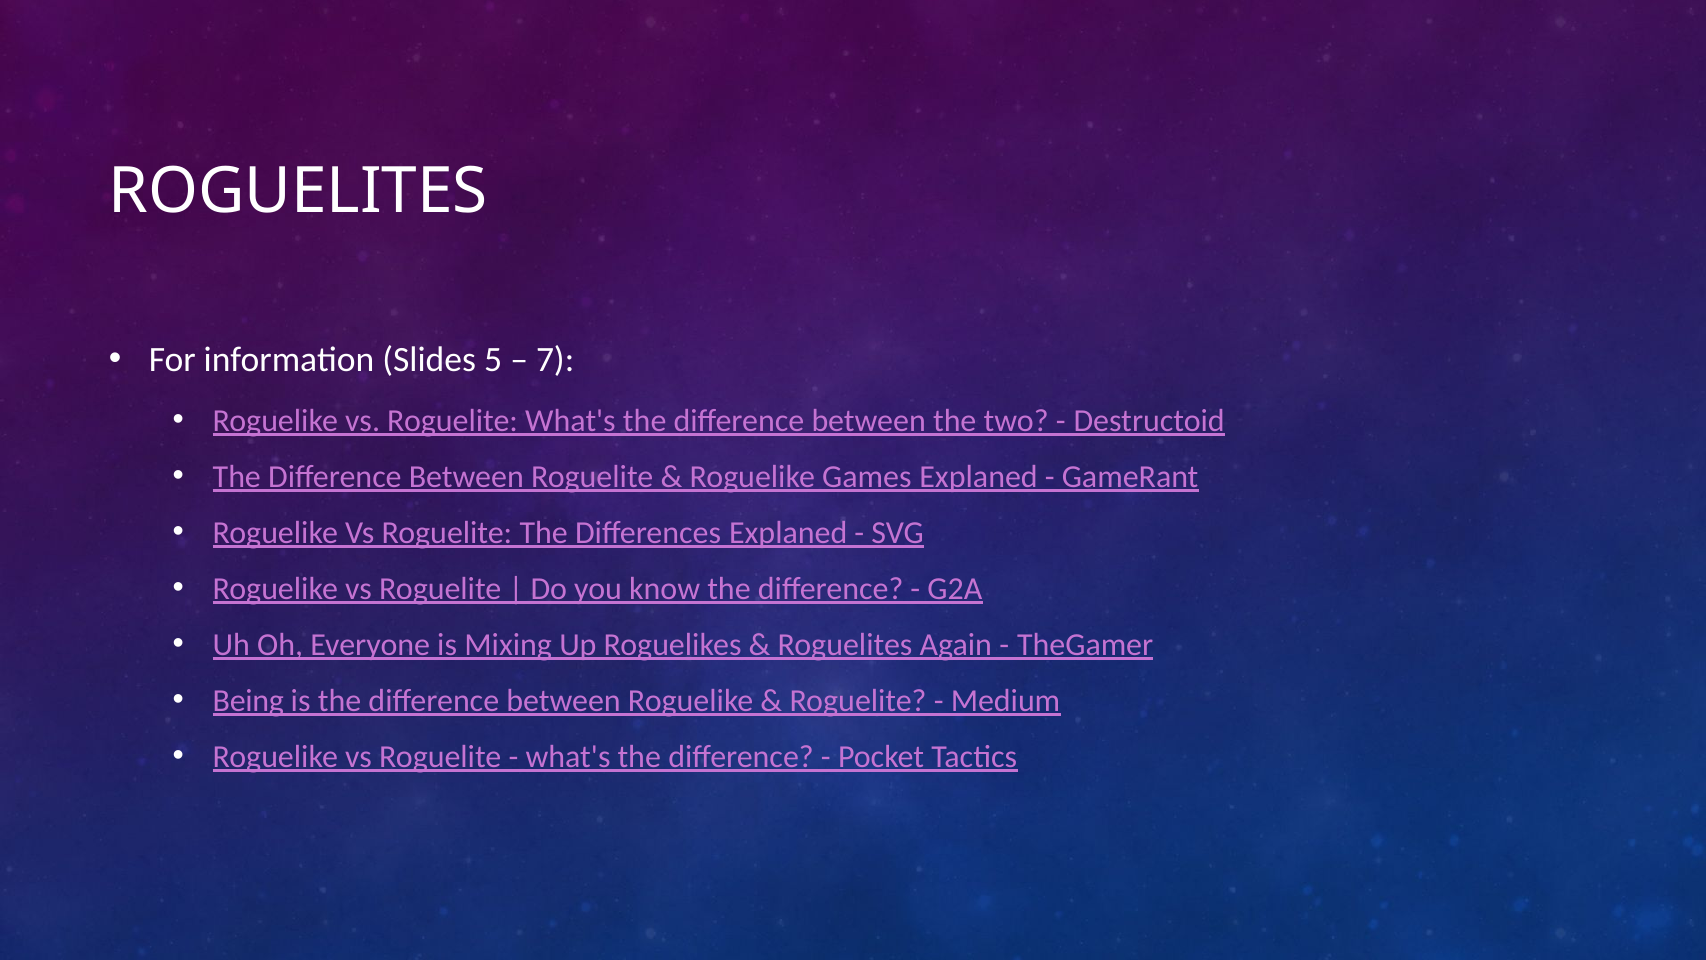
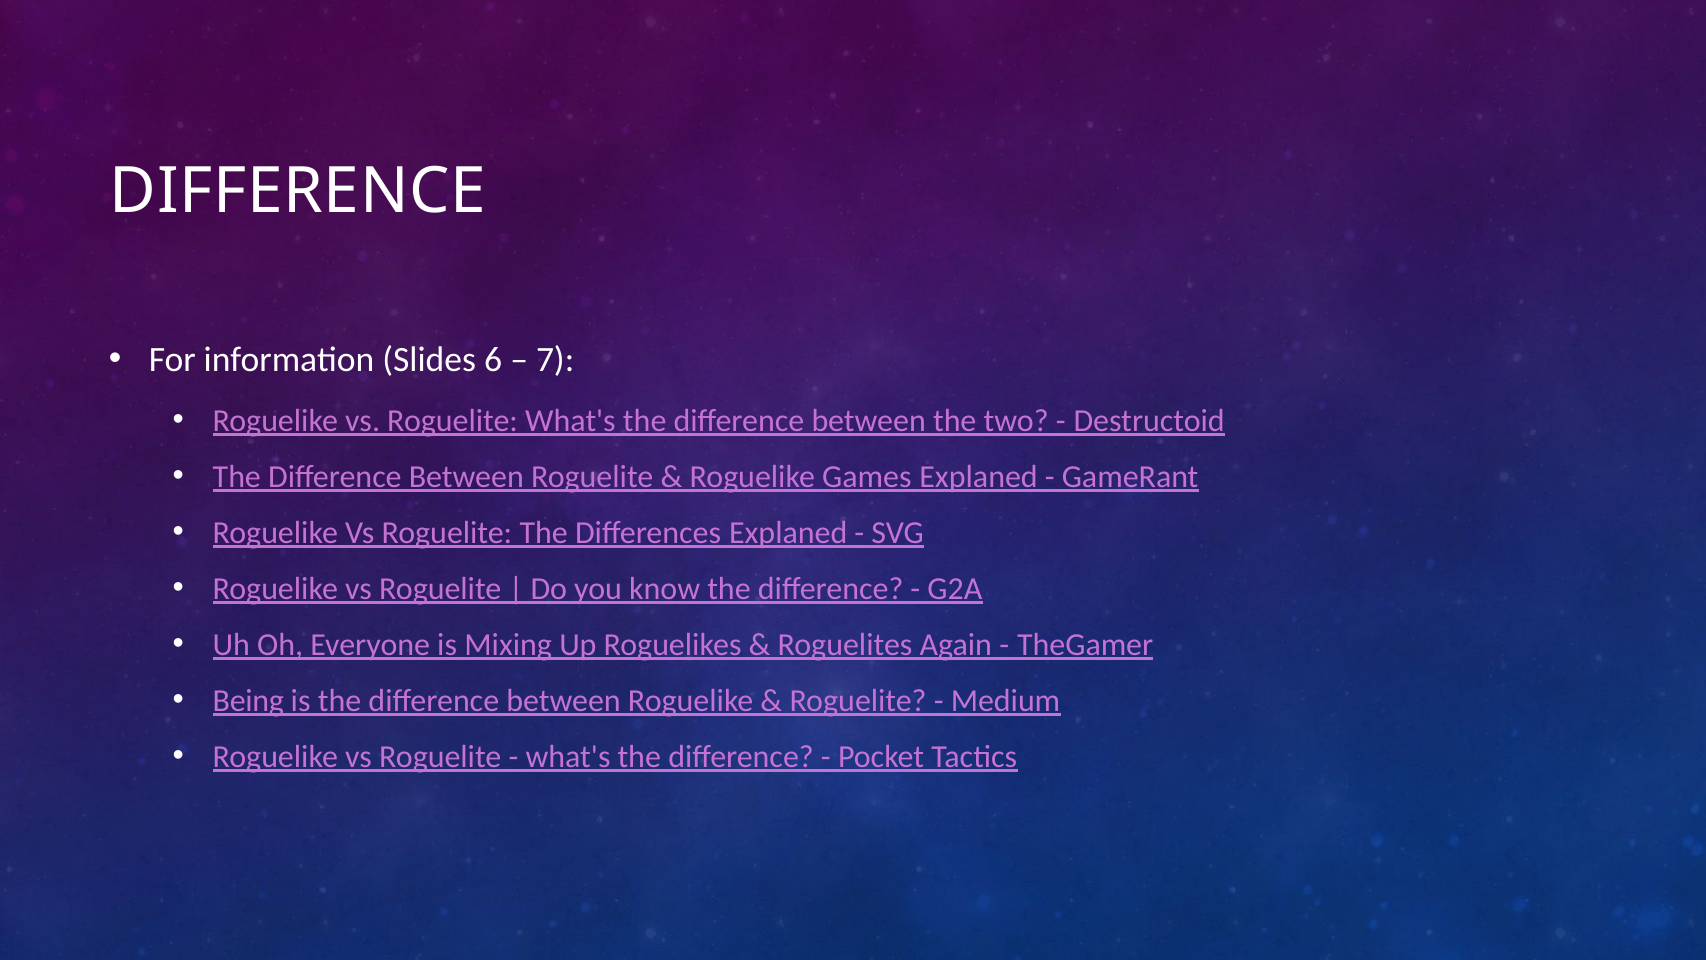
ROGUELITES at (298, 192): ROGUELITES -> DIFFERENCE
5: 5 -> 6
